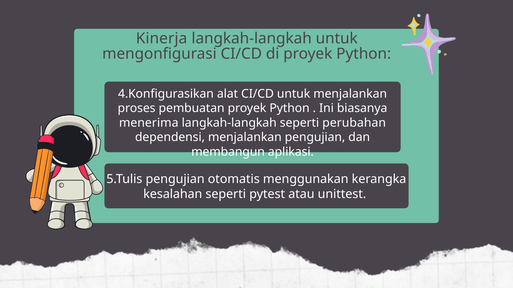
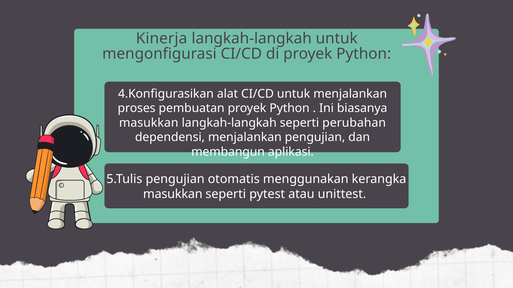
menerima at (149, 123): menerima -> masukkan
kesalahan at (173, 195): kesalahan -> masukkan
